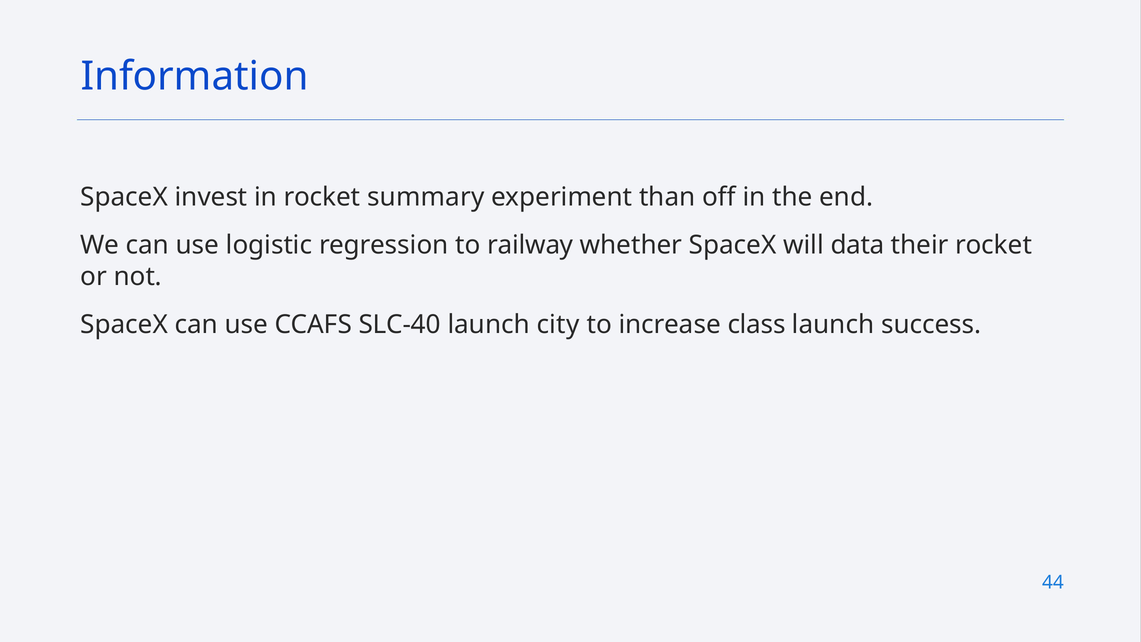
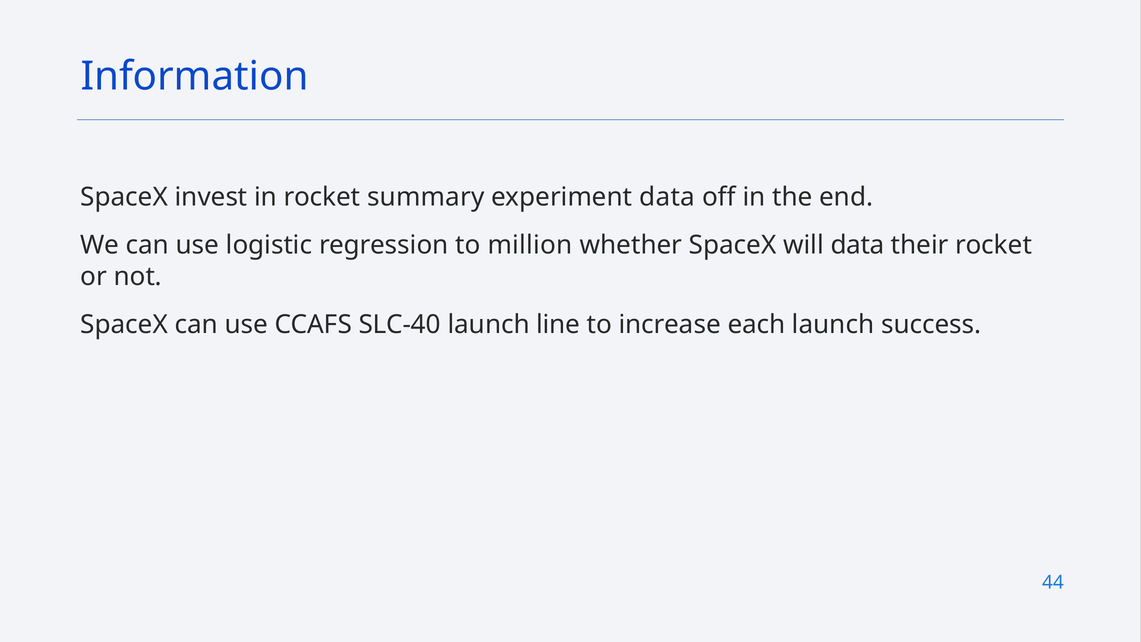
experiment than: than -> data
railway: railway -> million
city: city -> line
class: class -> each
